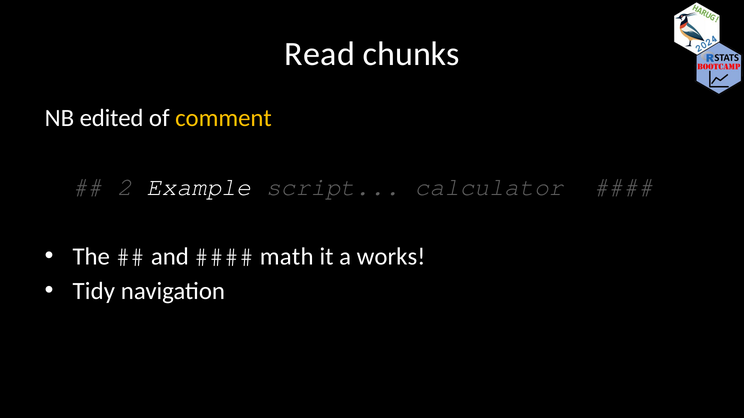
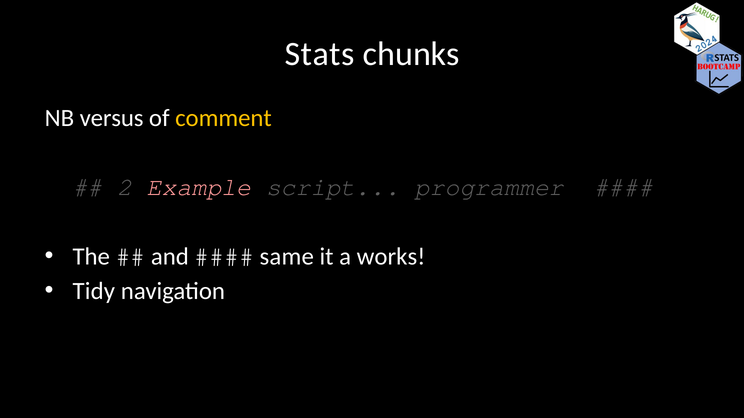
Read: Read -> Stats
edited: edited -> versus
Example colour: white -> pink
calculator: calculator -> programmer
math: math -> same
